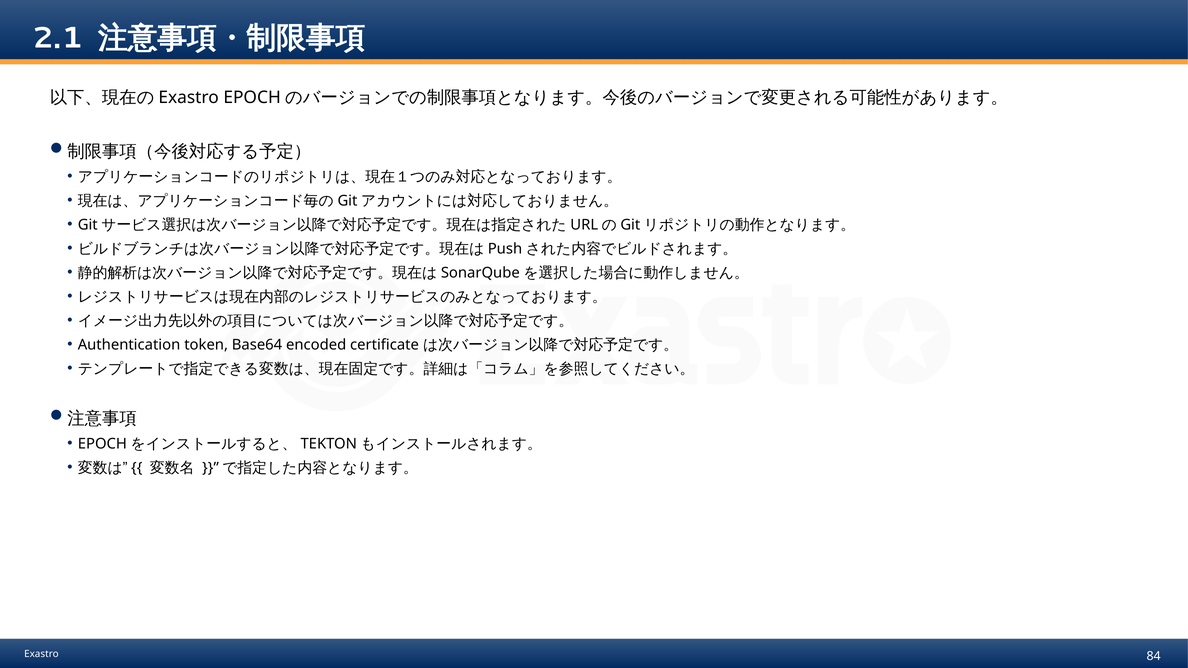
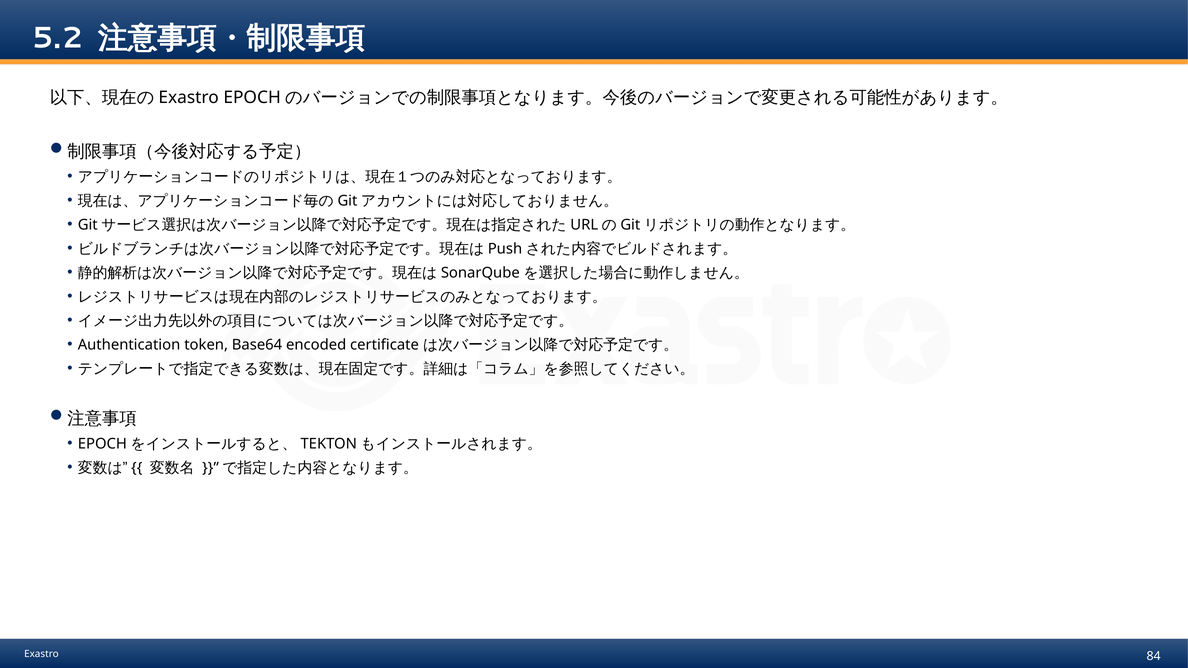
2.1: 2.1 -> 5.2
